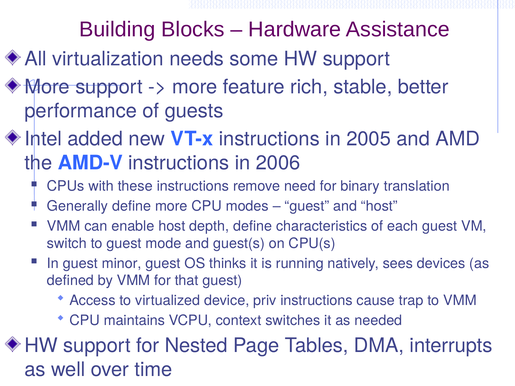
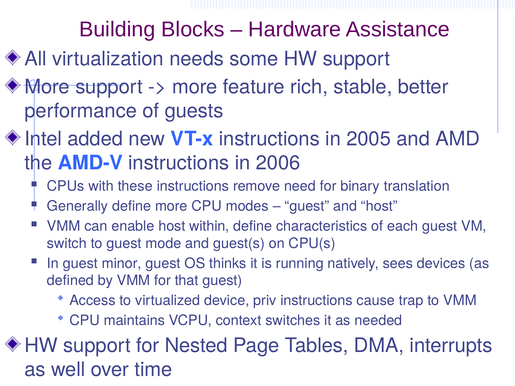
depth: depth -> within
